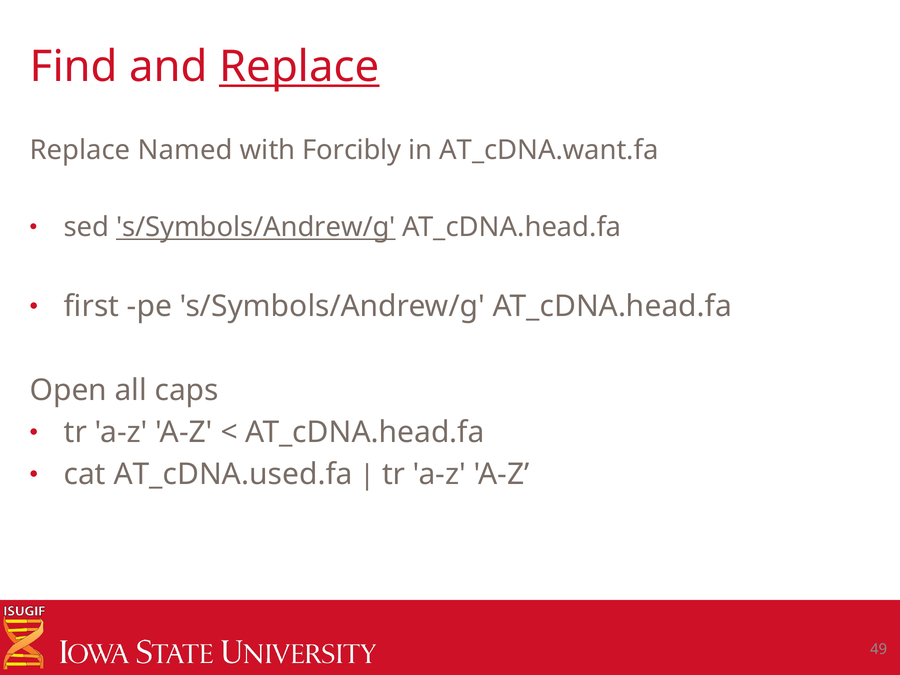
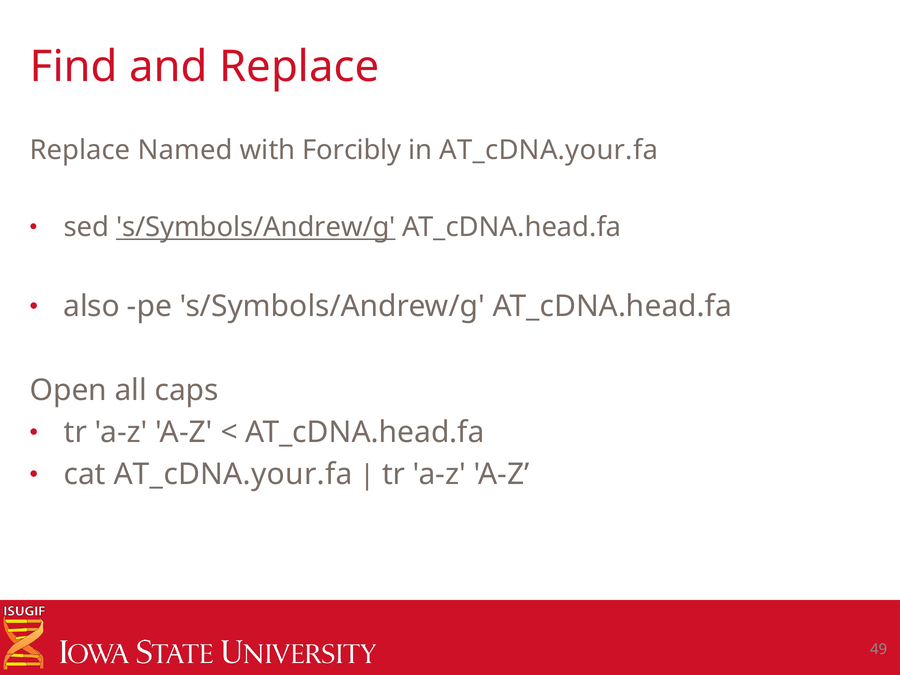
Replace at (299, 67) underline: present -> none
in AT_cDNA.want.fa: AT_cDNA.want.fa -> AT_cDNA.your.fa
first: first -> also
cat AT_cDNA.used.fa: AT_cDNA.used.fa -> AT_cDNA.your.fa
